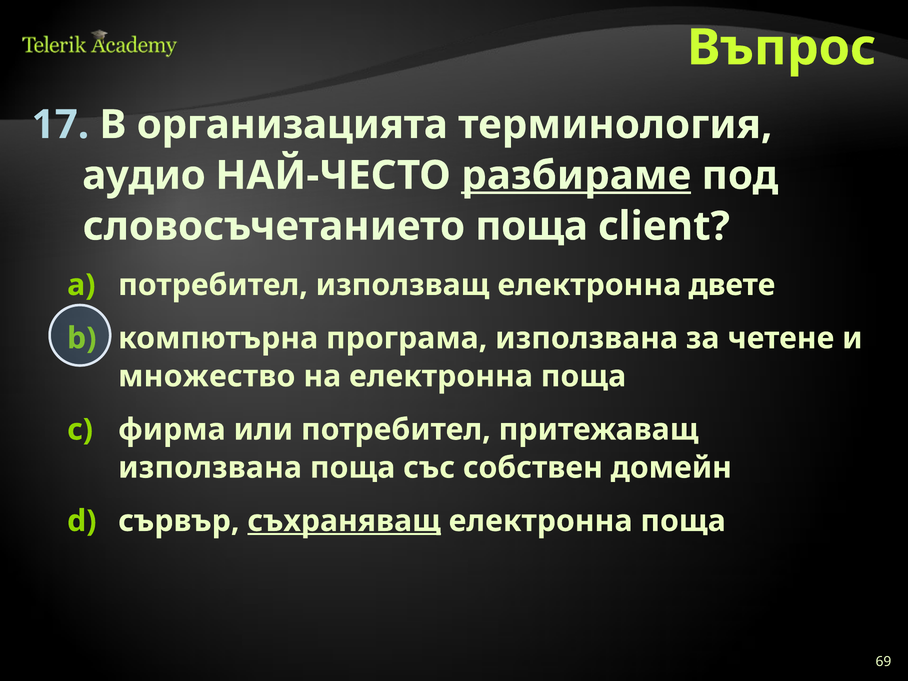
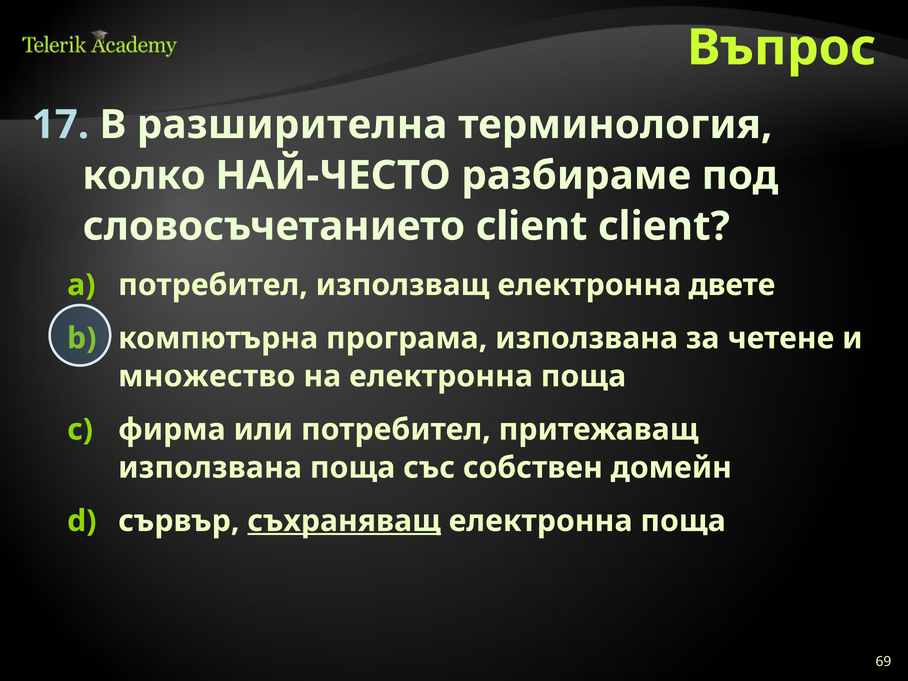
организацията: организацията -> разширителна
аудио: аудио -> колко
разбираме underline: present -> none
словосъчетанието поща: поща -> client
